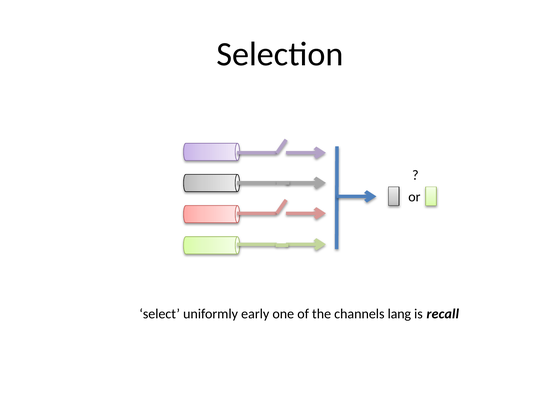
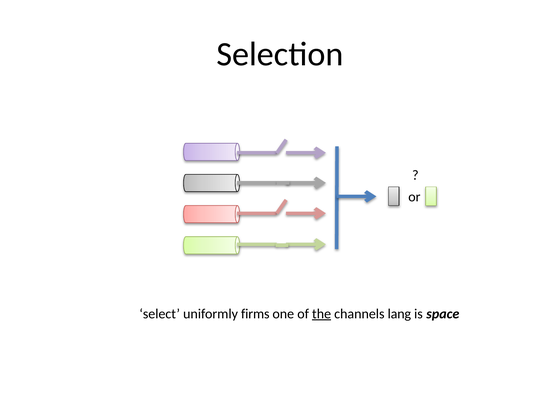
early: early -> firms
the underline: none -> present
recall: recall -> space
